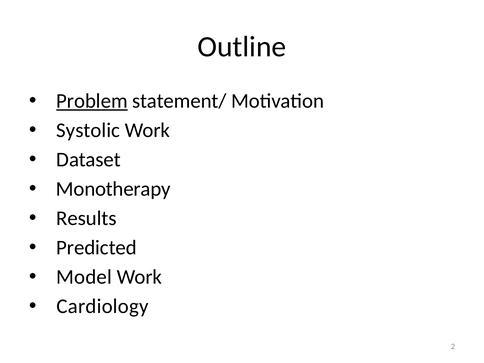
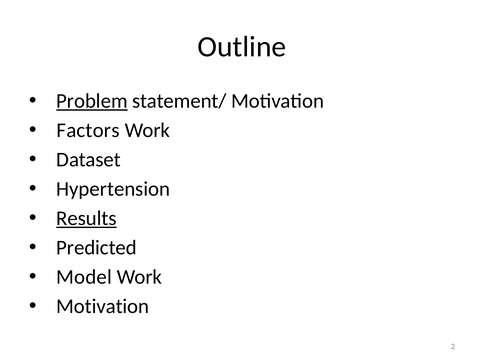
Systolic: Systolic -> Factors
Monotherapy: Monotherapy -> Hypertension
Results underline: none -> present
Cardiology at (103, 306): Cardiology -> Motivation
